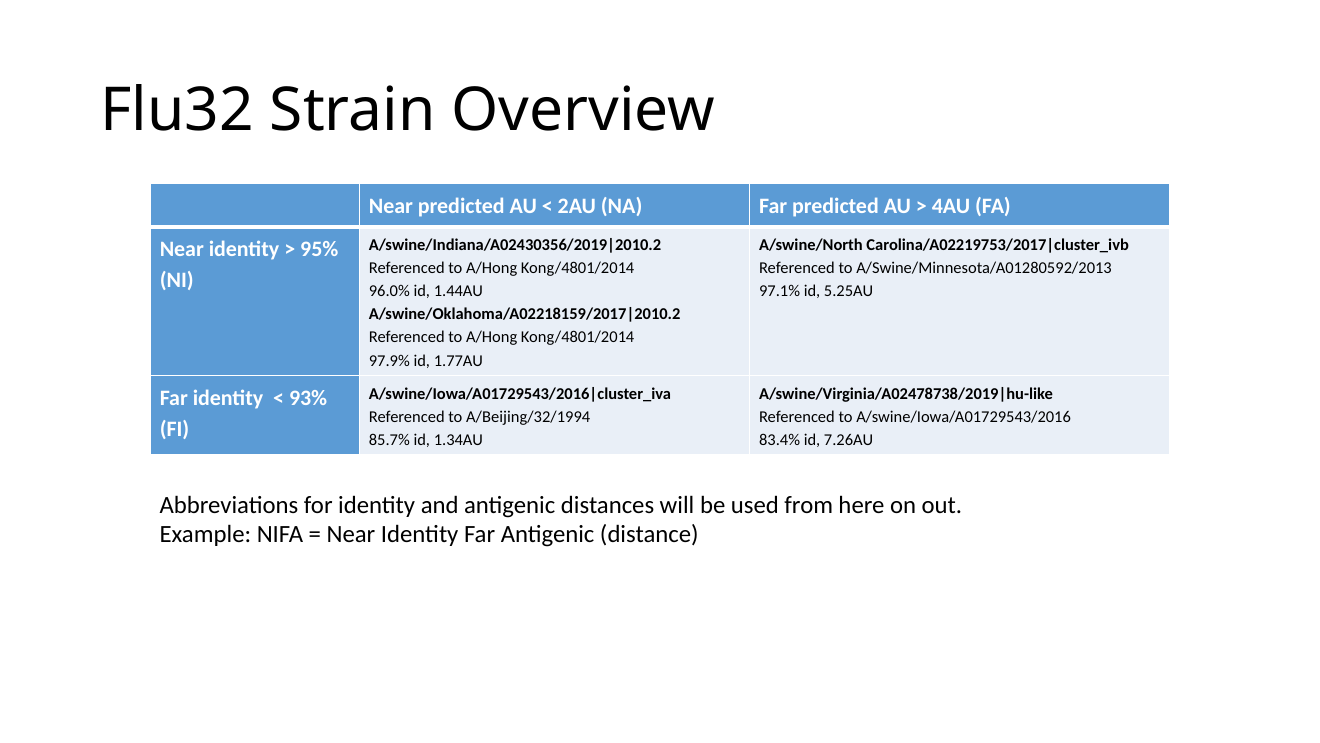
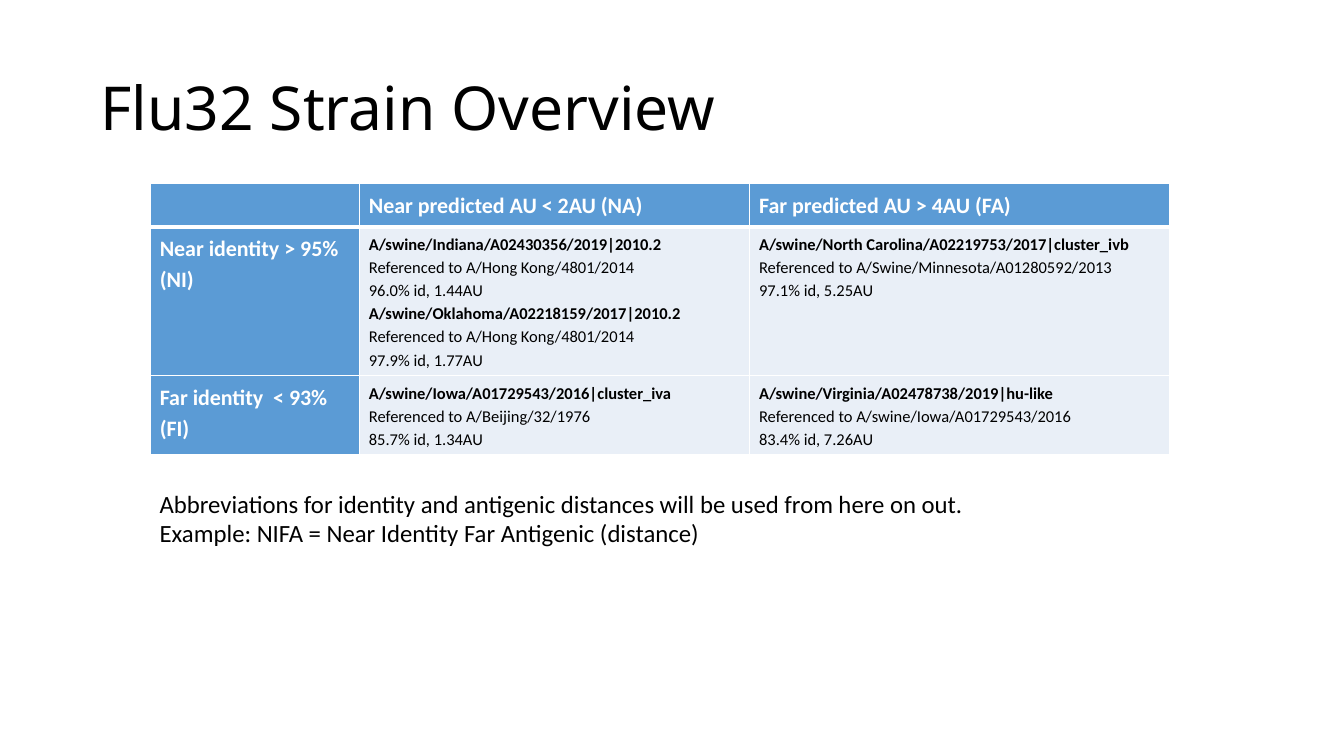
A/Beijing/32/1994: A/Beijing/32/1994 -> A/Beijing/32/1976
